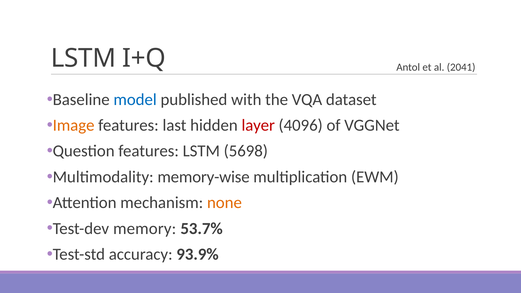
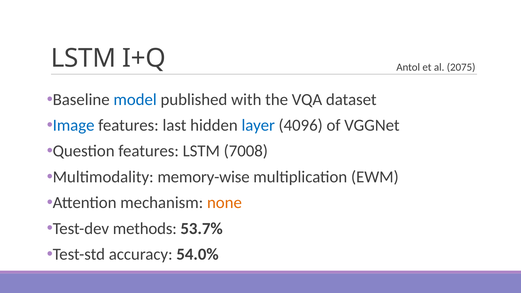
2041: 2041 -> 2075
Image colour: orange -> blue
layer colour: red -> blue
5698: 5698 -> 7008
memory: memory -> methods
93.9%: 93.9% -> 54.0%
